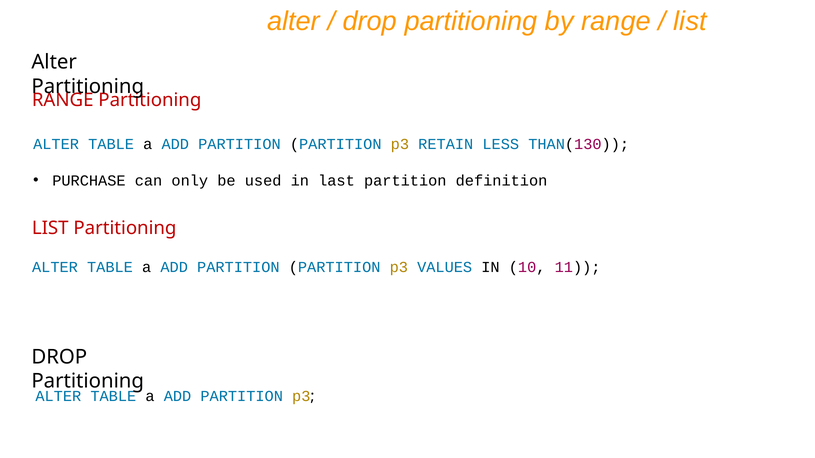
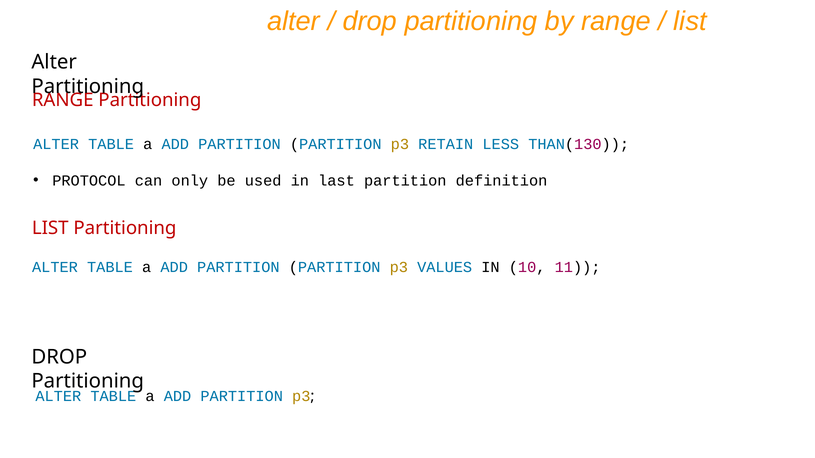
PURCHASE: PURCHASE -> PROTOCOL
